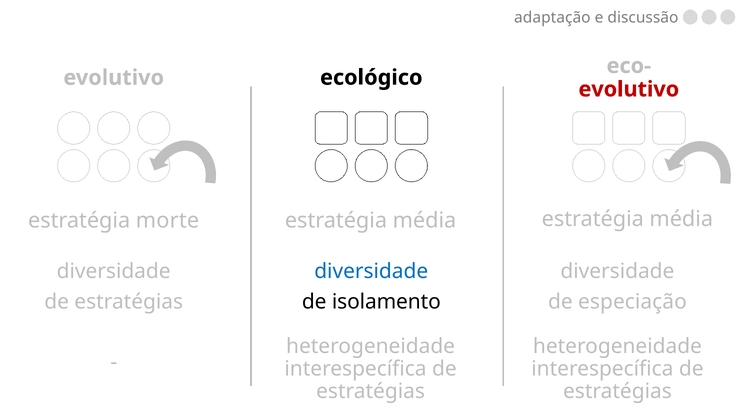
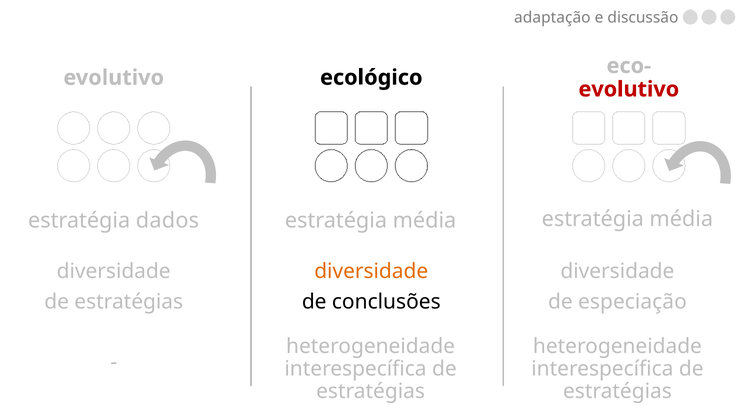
morte: morte -> dados
diversidade at (371, 271) colour: blue -> orange
isolamento: isolamento -> conclusões
